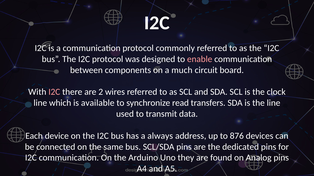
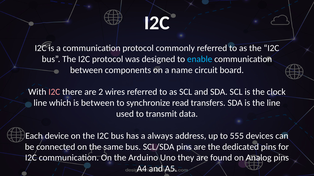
enable colour: pink -> light blue
much: much -> name
is available: available -> between
876: 876 -> 555
